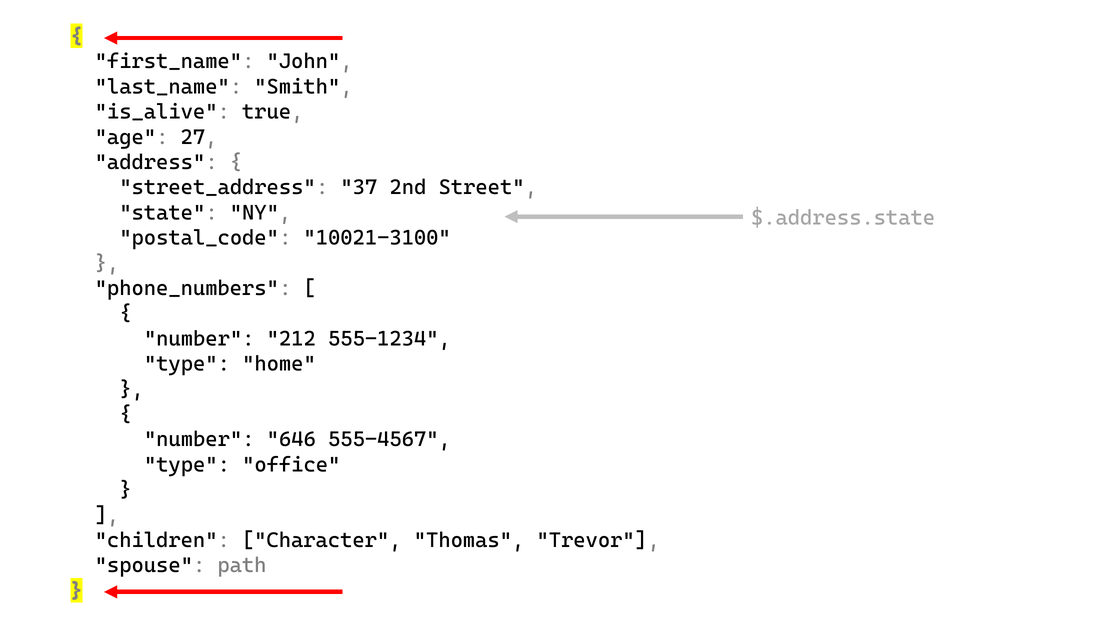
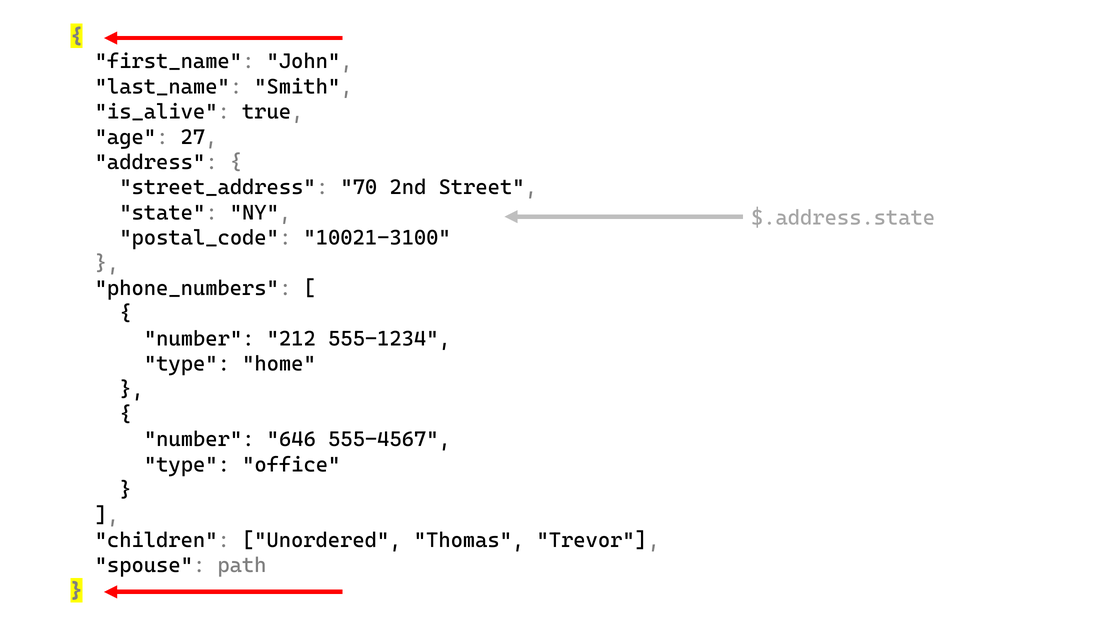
37: 37 -> 70
Character: Character -> Unordered
